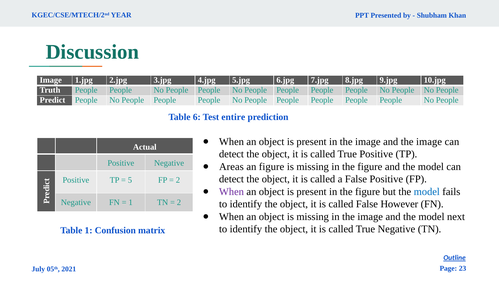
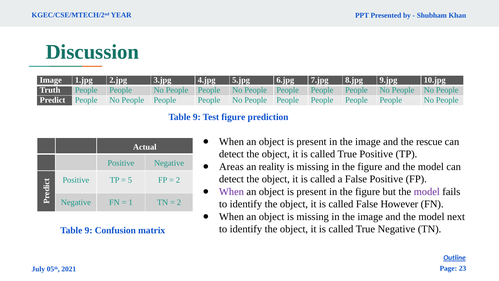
6 at (197, 117): 6 -> 9
Test entire: entire -> figure
and the image: image -> rescue
an figure: figure -> reality
model at (427, 191) colour: blue -> purple
1 at (89, 230): 1 -> 9
